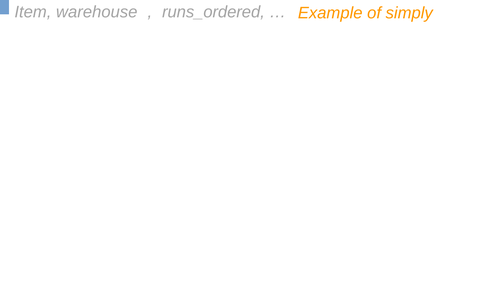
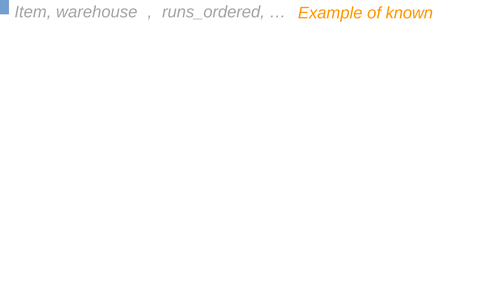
simply: simply -> known
